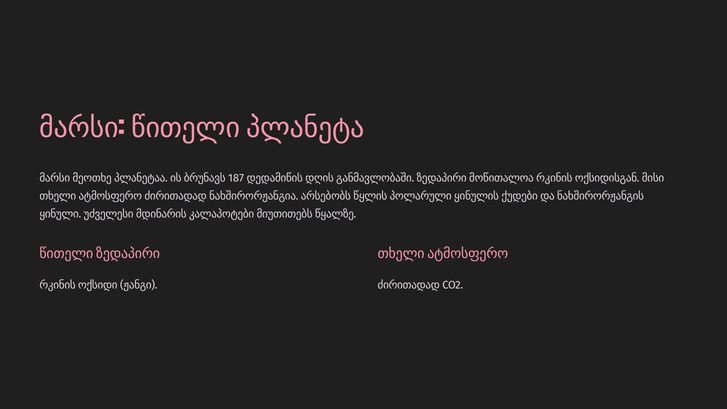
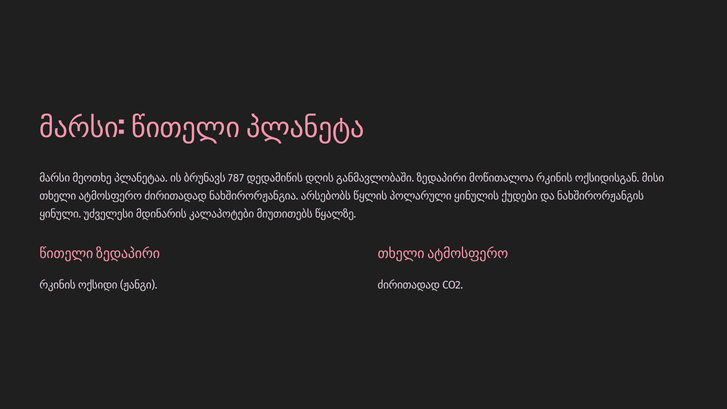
187: 187 -> 787
